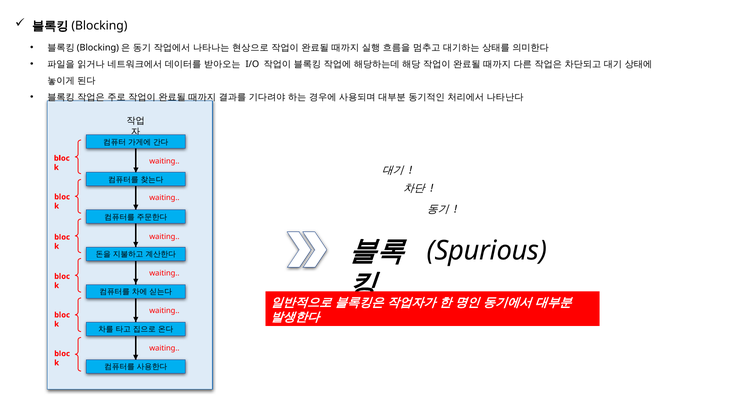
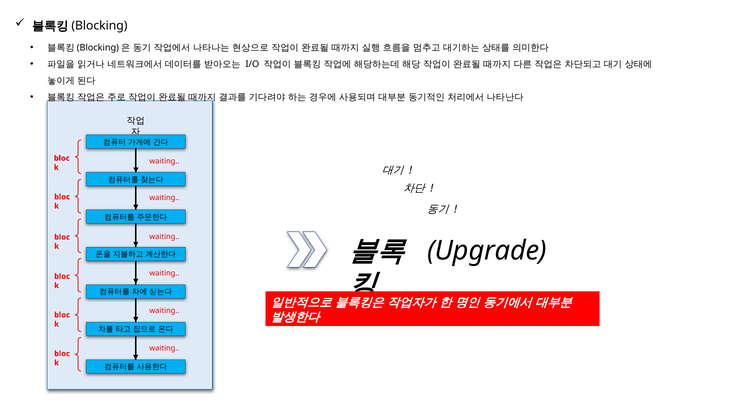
Spurious: Spurious -> Upgrade
